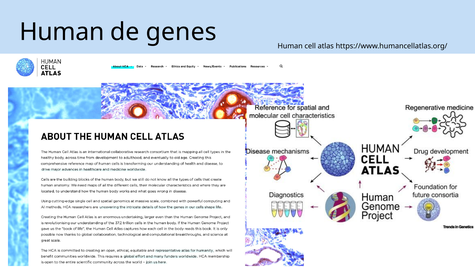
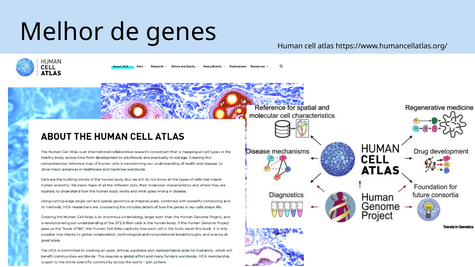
Human at (62, 32): Human -> Melhor
